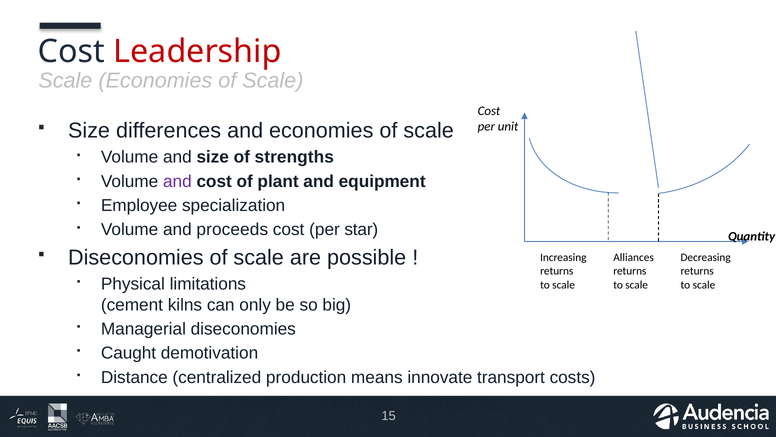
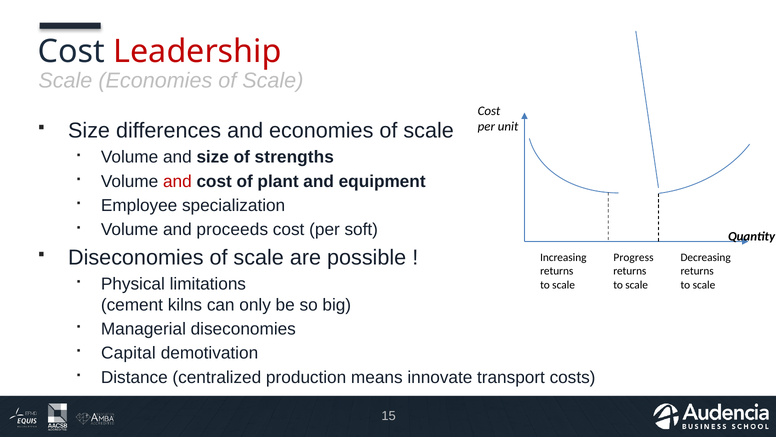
and at (177, 181) colour: purple -> red
star: star -> soft
Alliances: Alliances -> Progress
Caught: Caught -> Capital
